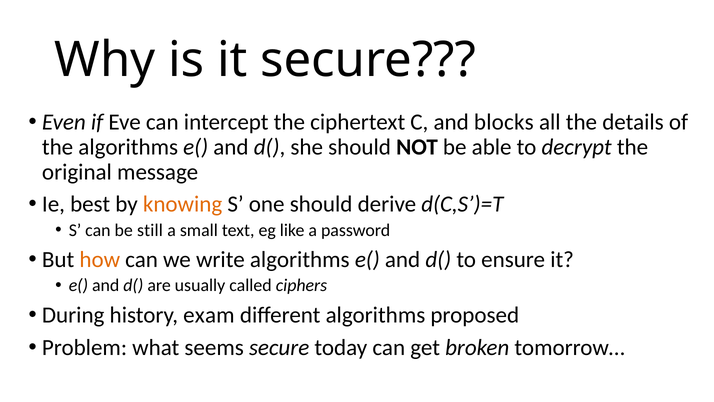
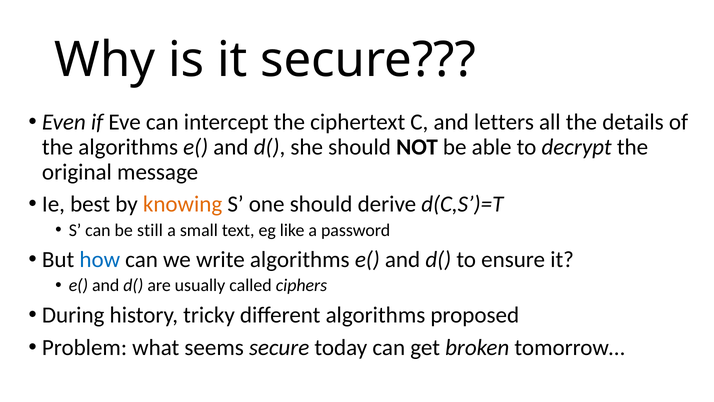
blocks: blocks -> letters
how colour: orange -> blue
exam: exam -> tricky
